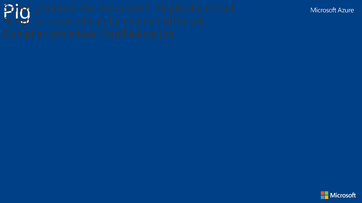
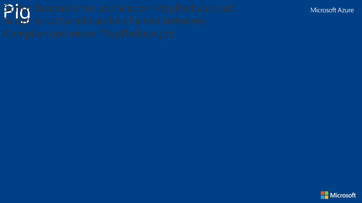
grammar: grammar -> facetable
associated: associated -> application
different: different -> between
